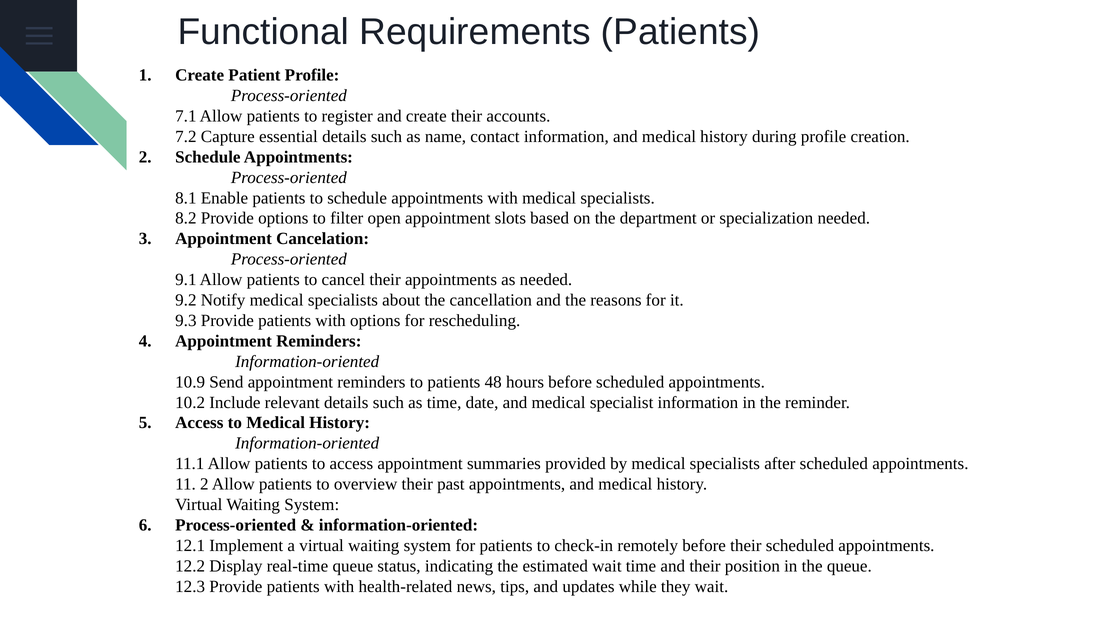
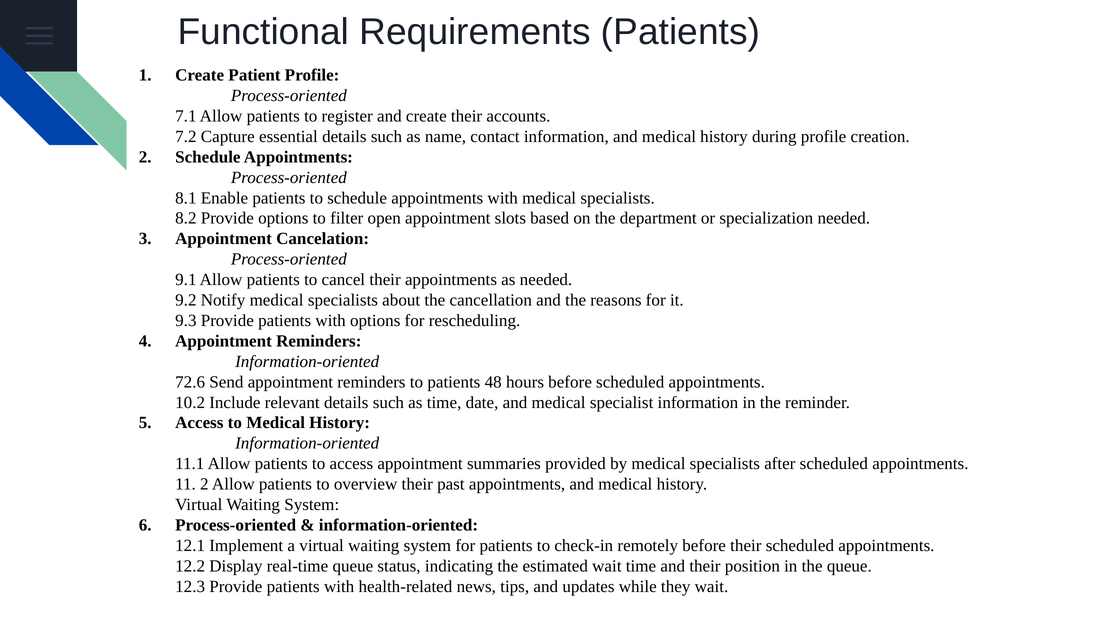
10.9: 10.9 -> 72.6
